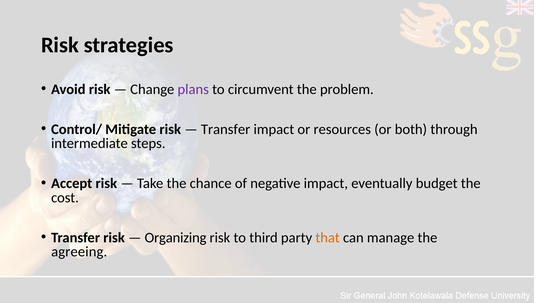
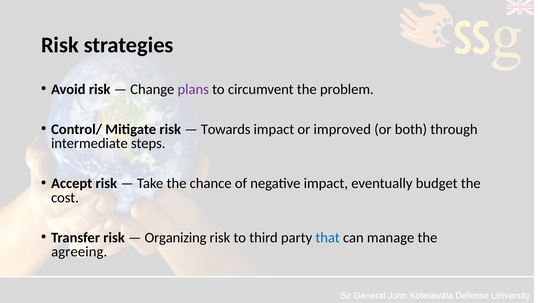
Transfer at (226, 129): Transfer -> Towards
resources: resources -> improved
that colour: orange -> blue
